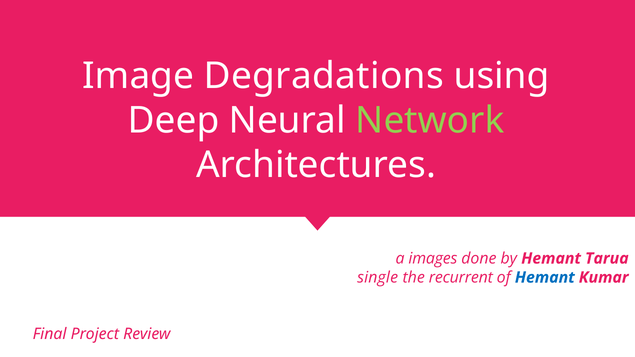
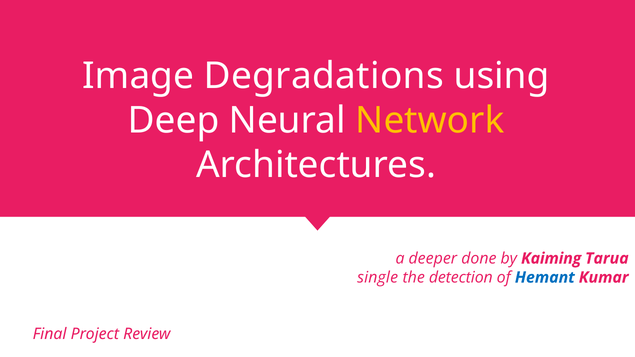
Network colour: light green -> yellow
images: images -> deeper
by Hemant: Hemant -> Kaiming
recurrent: recurrent -> detection
